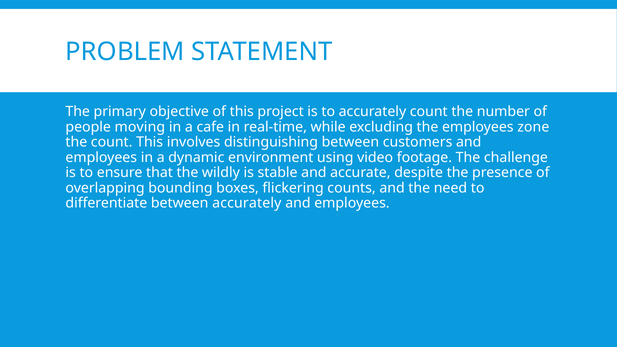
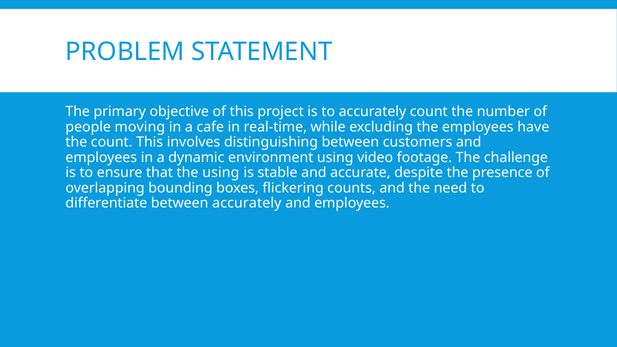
zone: zone -> have
the wildly: wildly -> using
